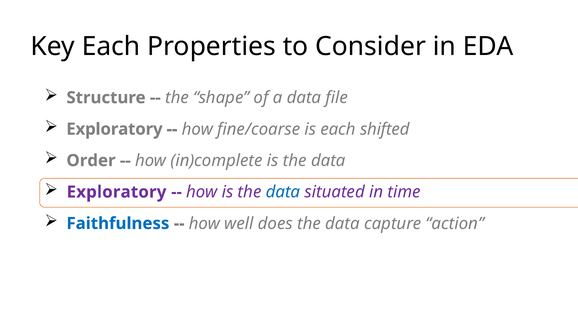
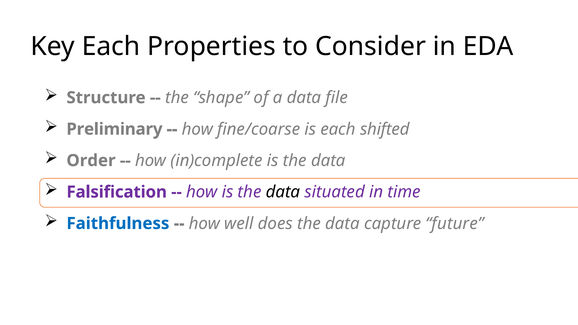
Exploratory at (114, 129): Exploratory -> Preliminary
Exploratory at (117, 192): Exploratory -> Falsification
data at (283, 192) colour: blue -> black
action: action -> future
